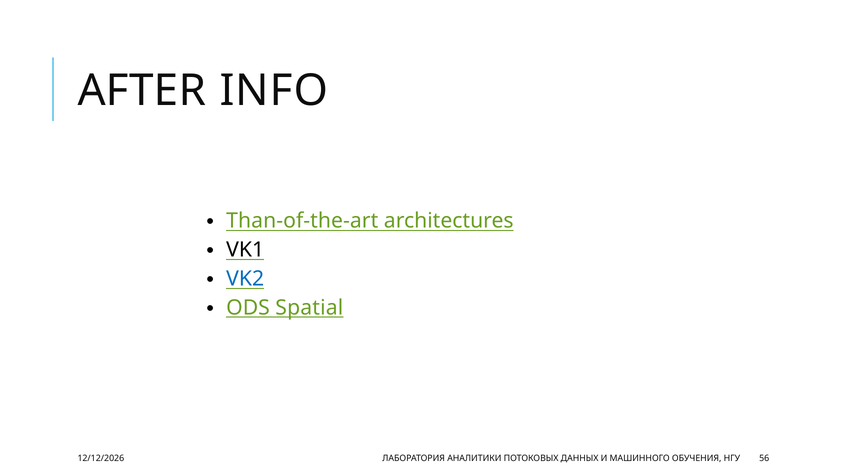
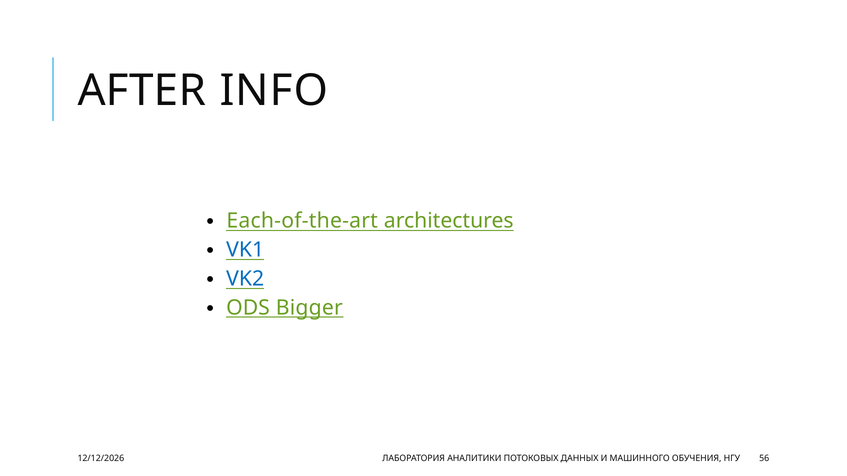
Than-of-the-art: Than-of-the-art -> Each-of-the-art
VK1 colour: black -> blue
Spatial: Spatial -> Bigger
